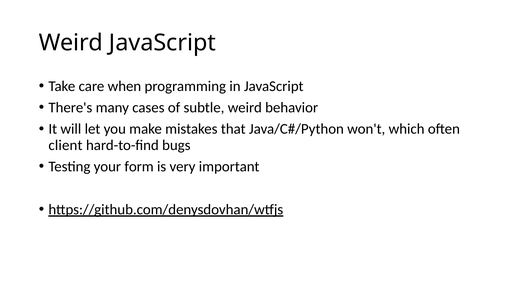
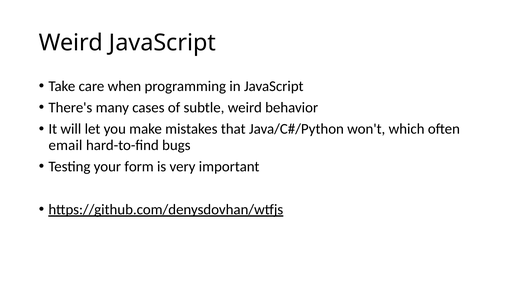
client: client -> email
